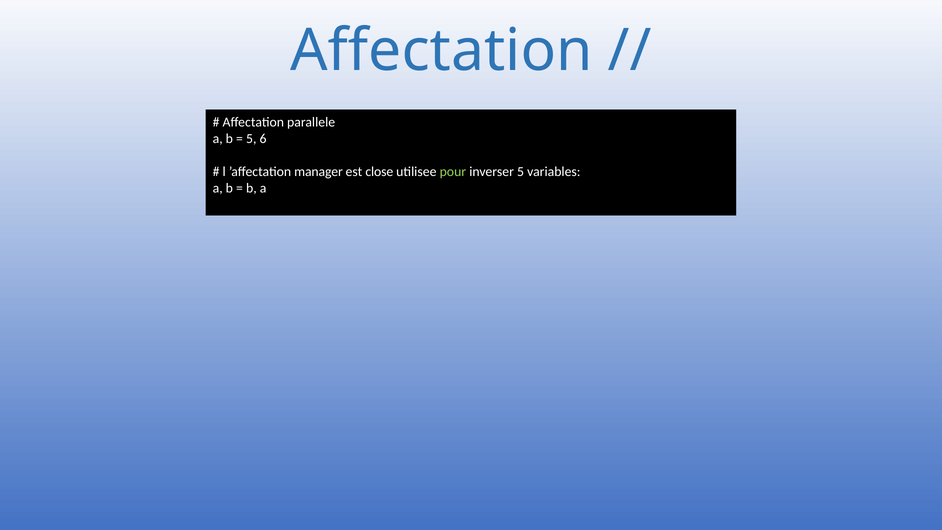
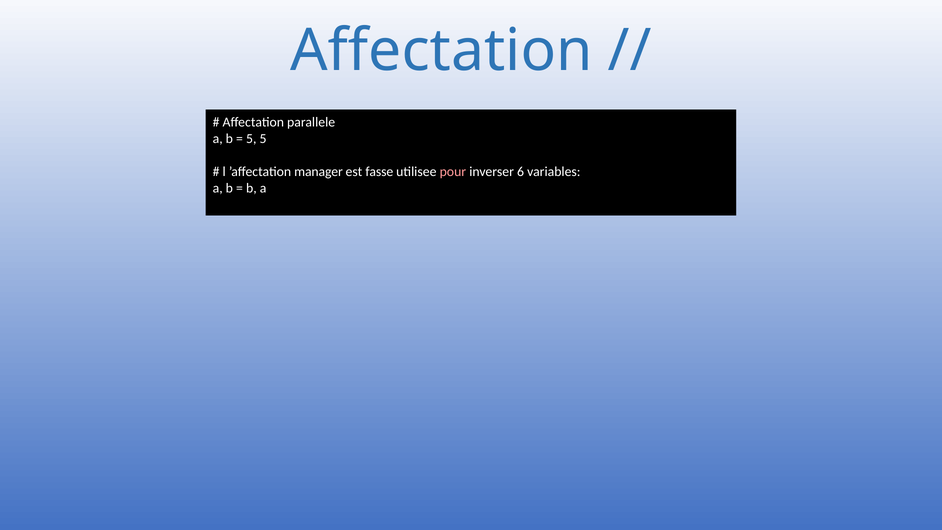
5 6: 6 -> 5
close: close -> fasse
pour colour: light green -> pink
inverser 5: 5 -> 6
